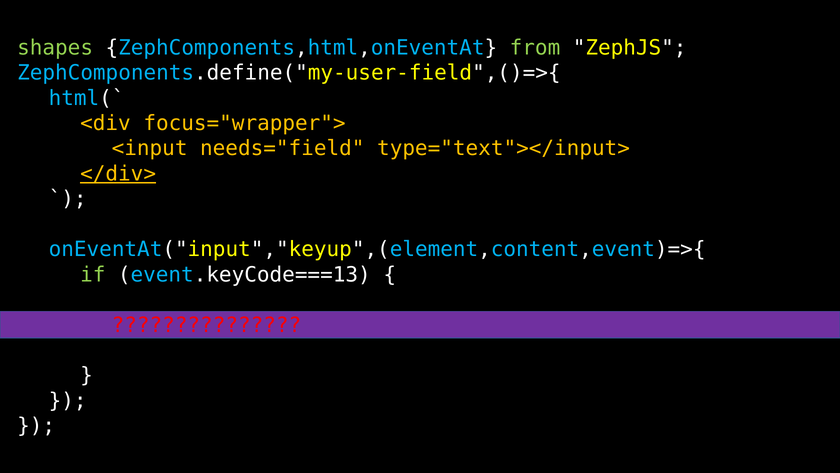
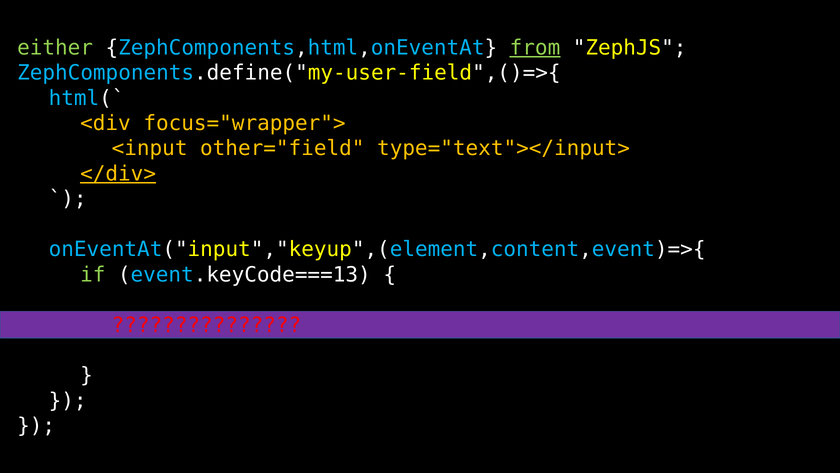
shapes: shapes -> either
from underline: none -> present
needs="field: needs="field -> other="field
